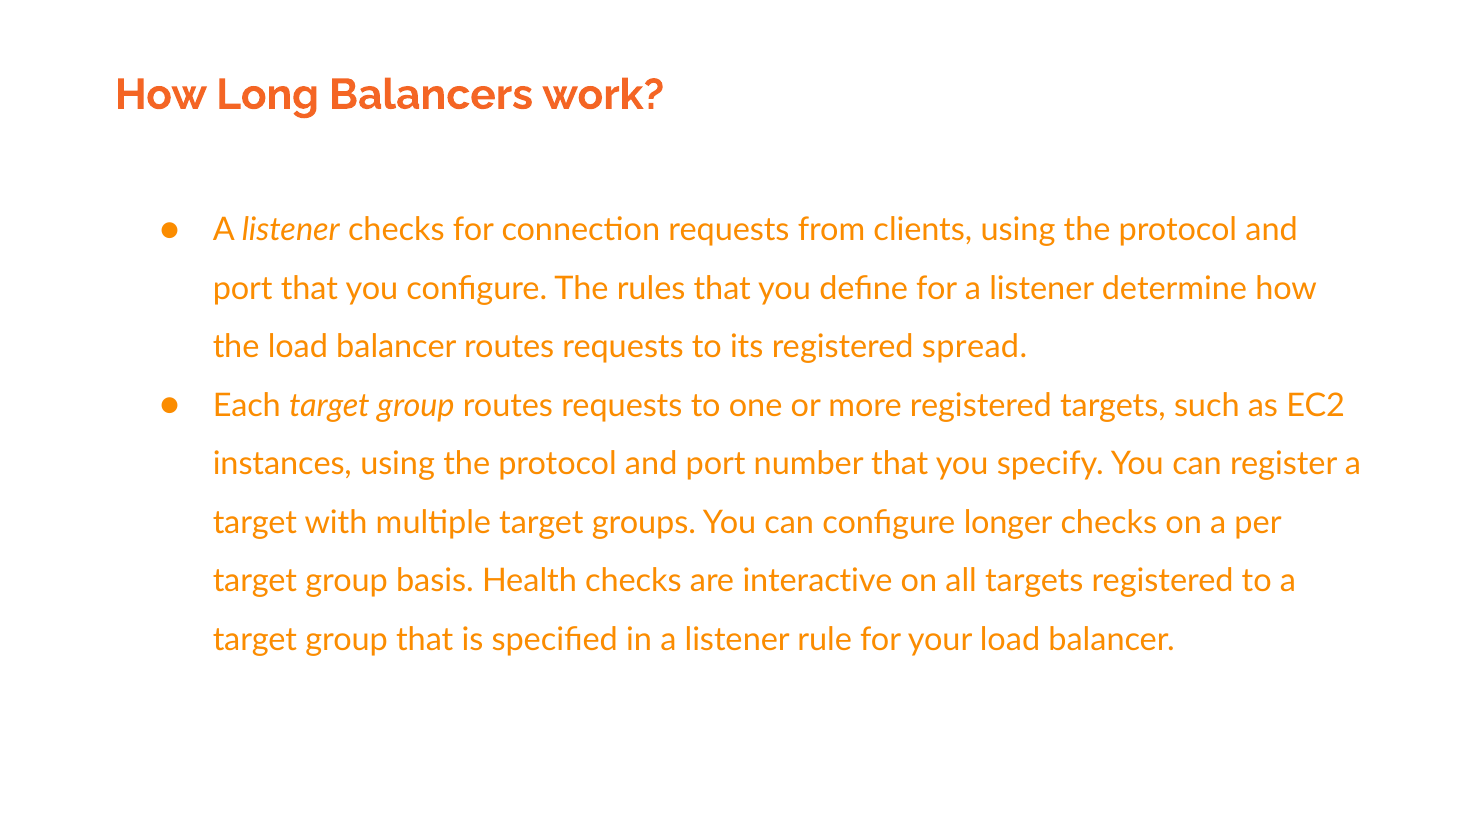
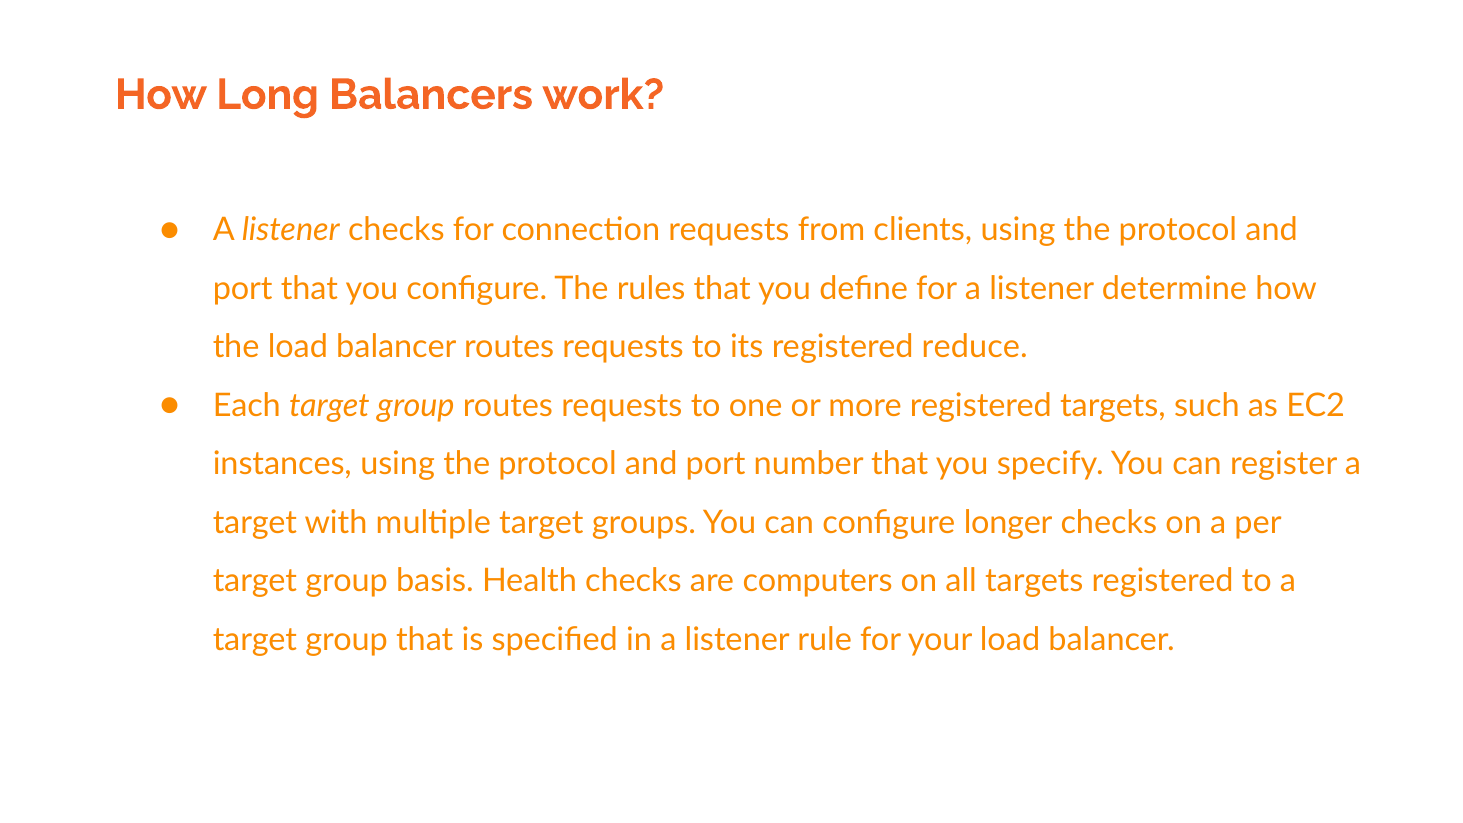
spread: spread -> reduce
interactive: interactive -> computers
